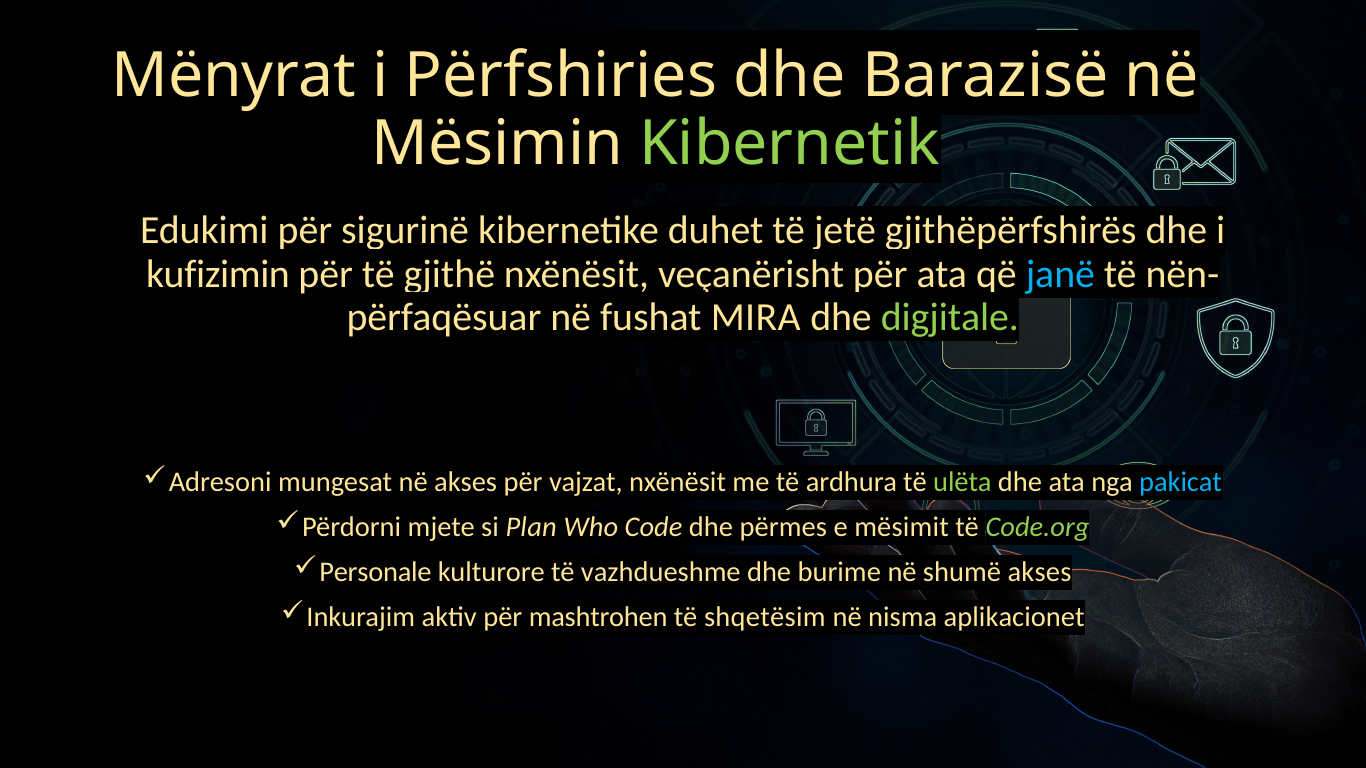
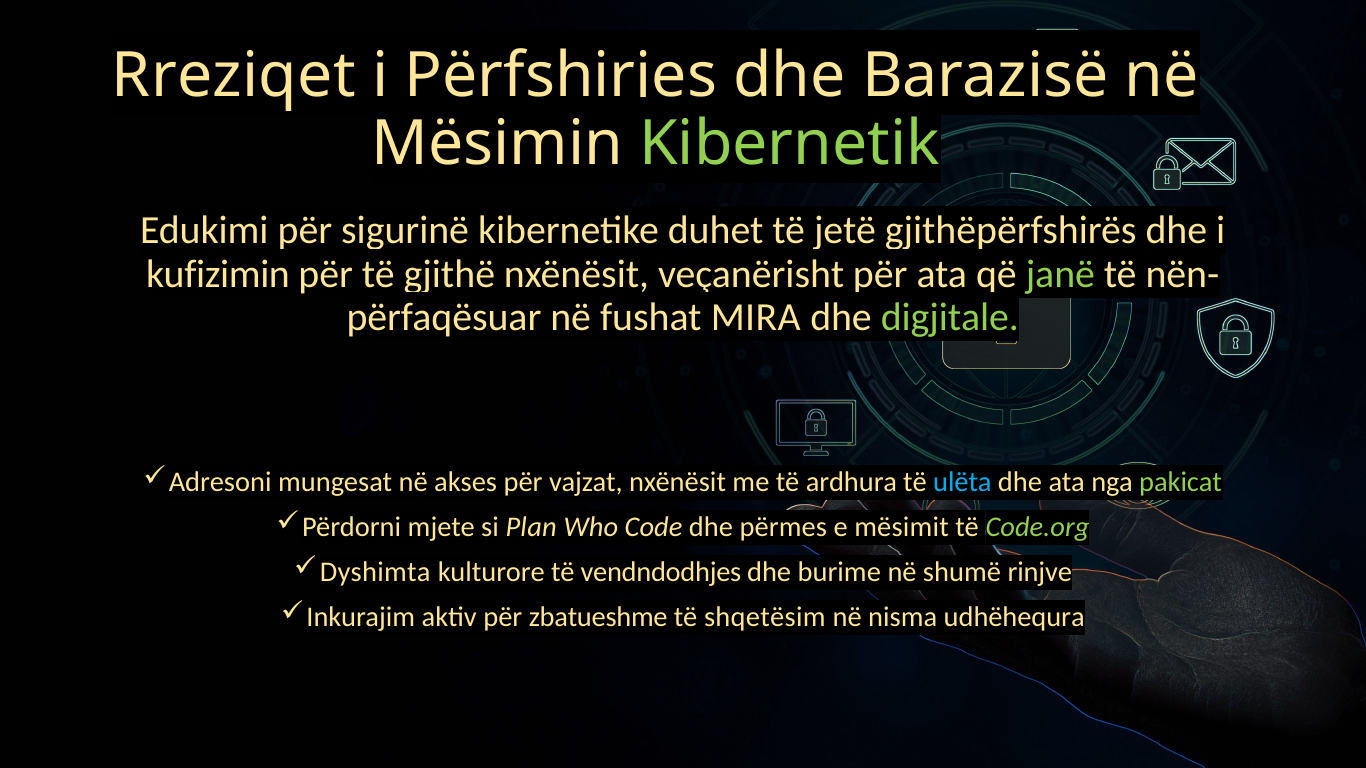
Mënyrat: Mënyrat -> Rreziqet
janë colour: light blue -> light green
ulëta colour: light green -> light blue
pakicat colour: light blue -> light green
Personale: Personale -> Dyshimta
vazhdueshme: vazhdueshme -> vendndodhjes
shumë akses: akses -> rinjve
mashtrohen: mashtrohen -> zbatueshme
aplikacionet: aplikacionet -> udhëhequra
